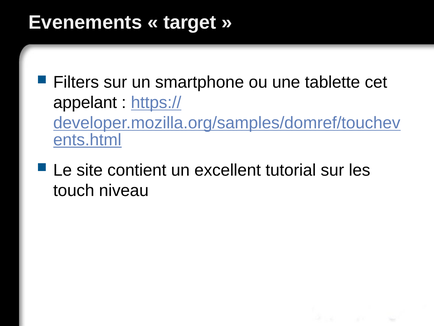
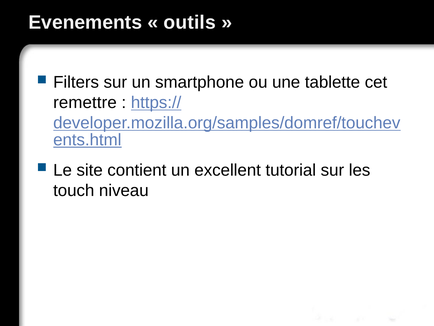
target: target -> outils
appelant: appelant -> remettre
